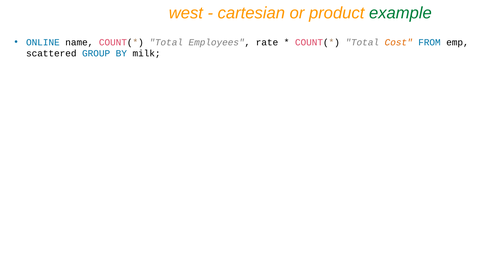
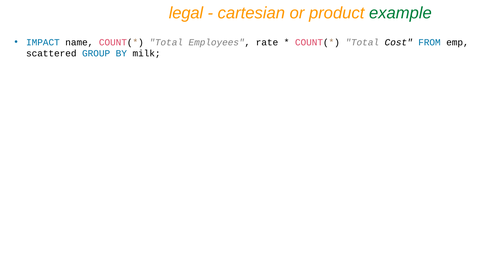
west: west -> legal
ONLINE: ONLINE -> IMPACT
Cost colour: orange -> black
